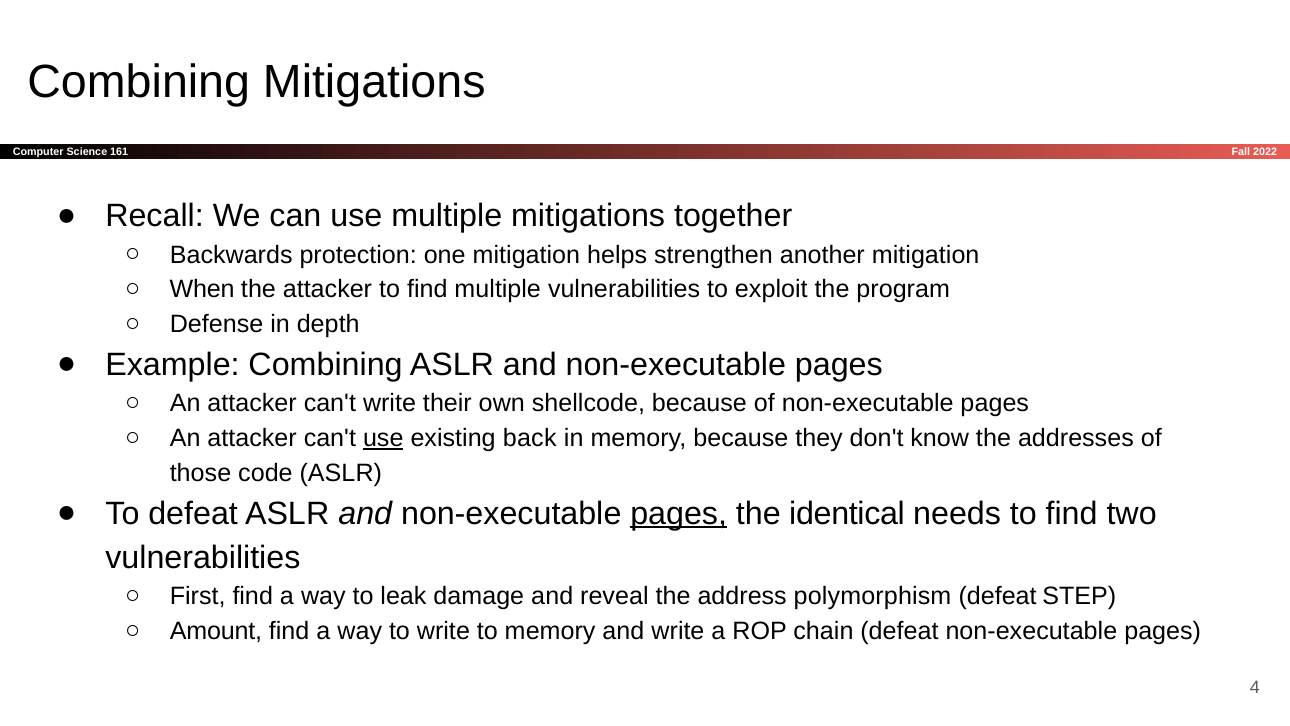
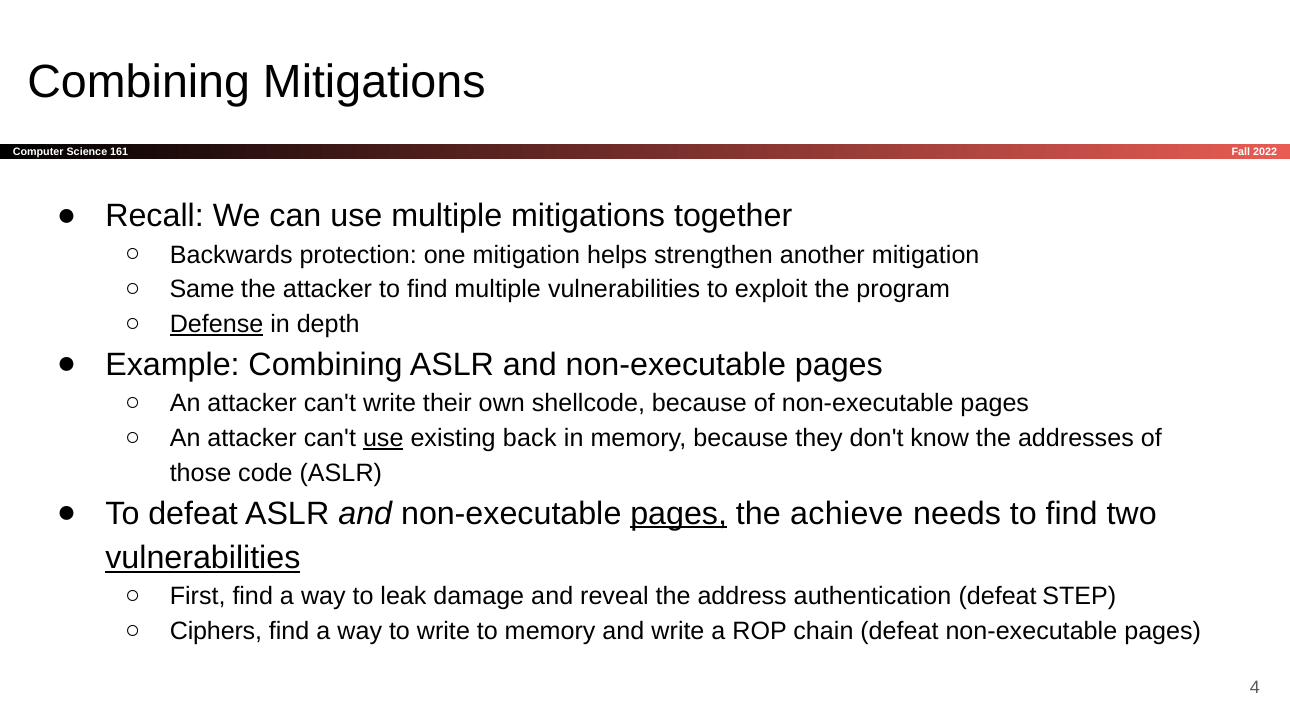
When: When -> Same
Defense underline: none -> present
identical: identical -> achieve
vulnerabilities at (203, 558) underline: none -> present
polymorphism: polymorphism -> authentication
Amount: Amount -> Ciphers
